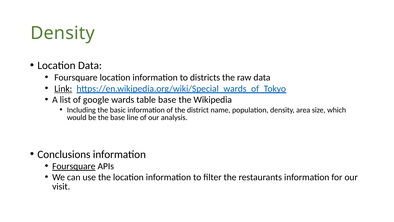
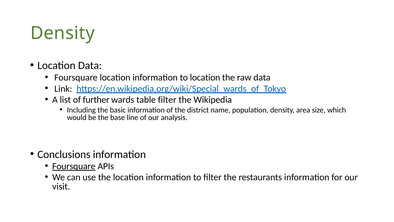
to districts: districts -> location
Link underline: present -> none
google: google -> further
table base: base -> filter
